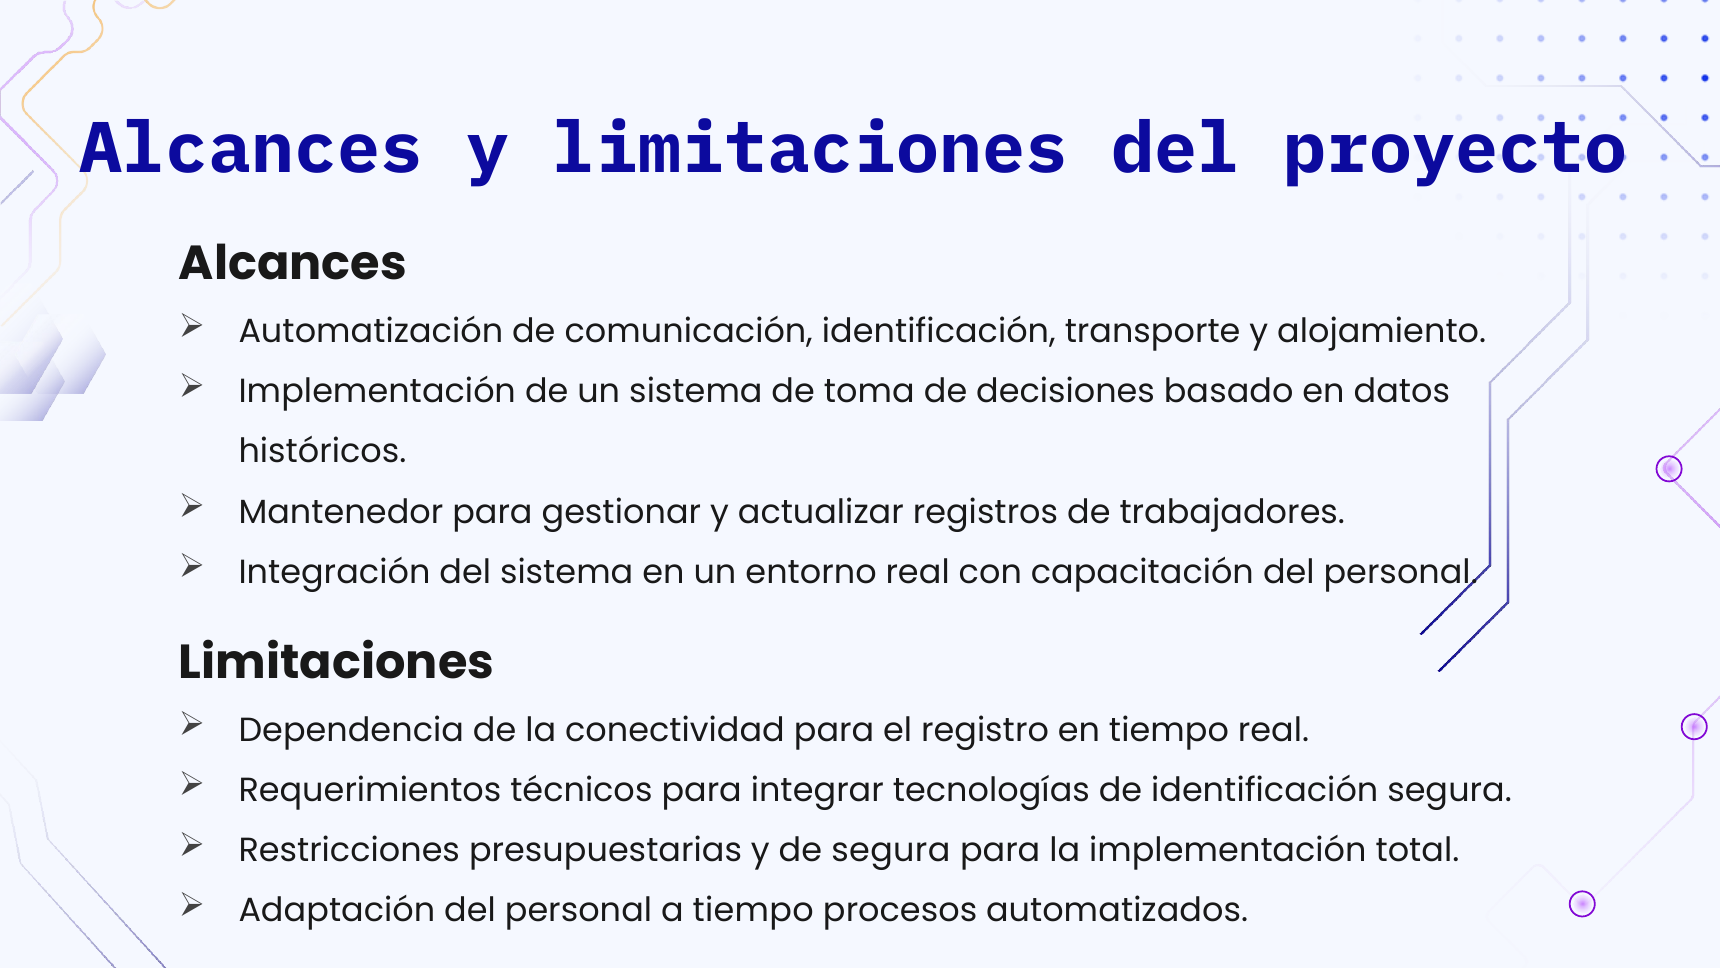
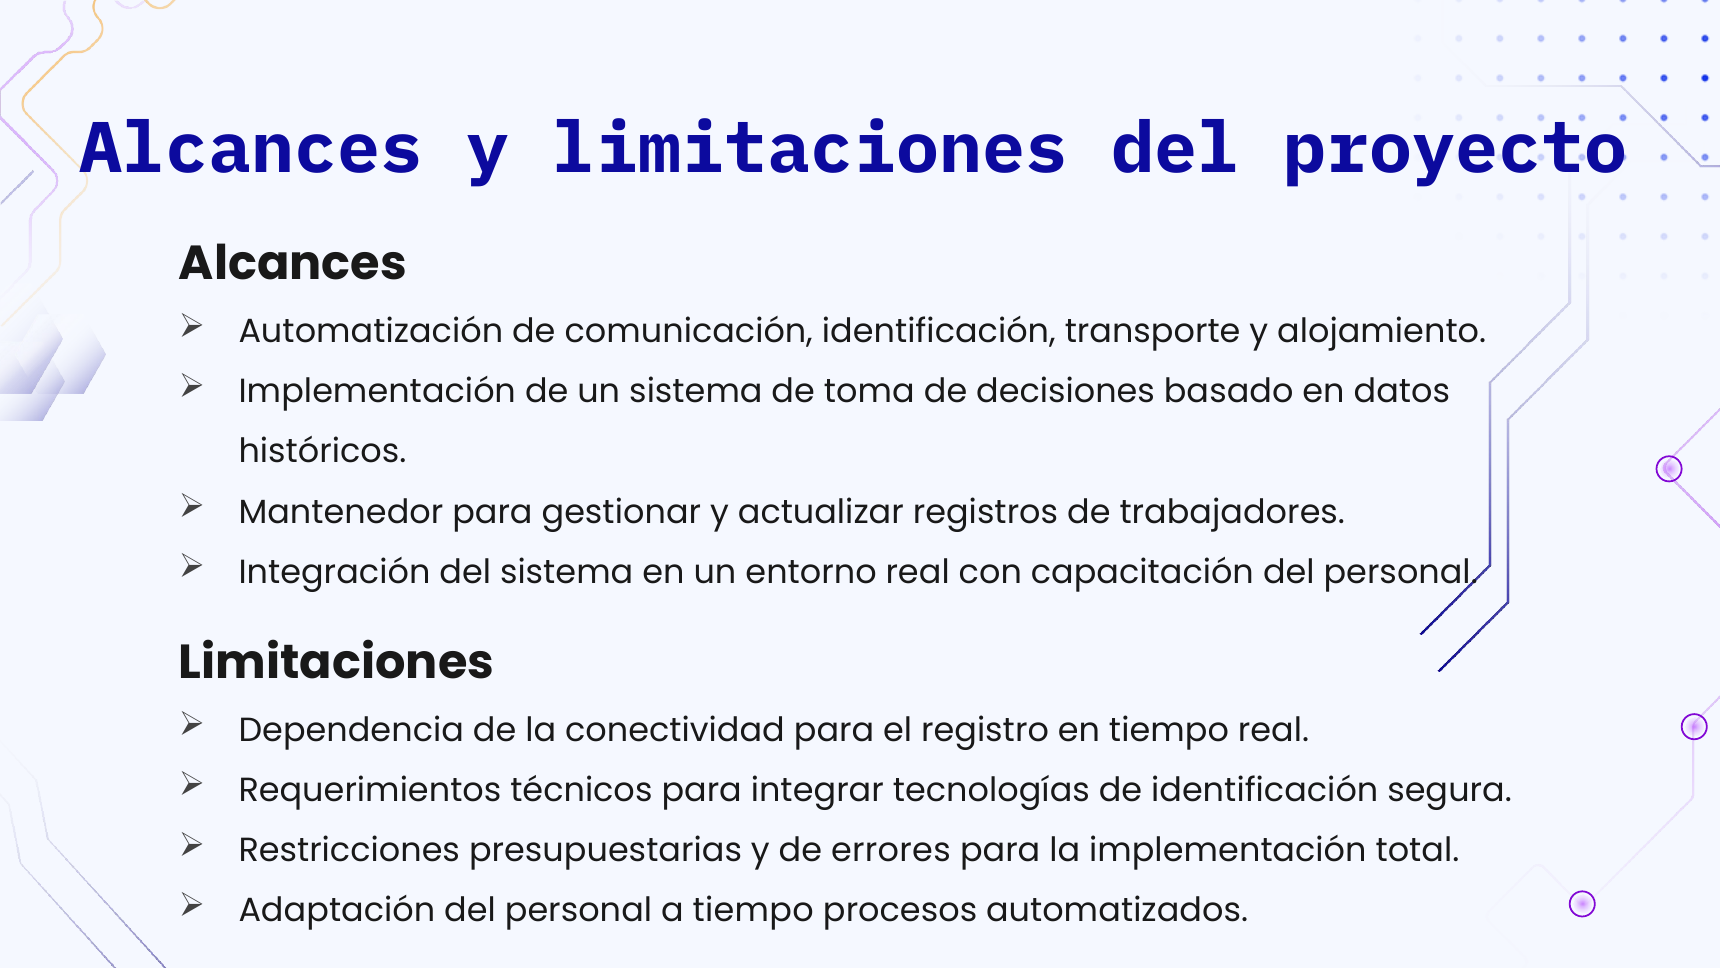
de segura: segura -> errores
